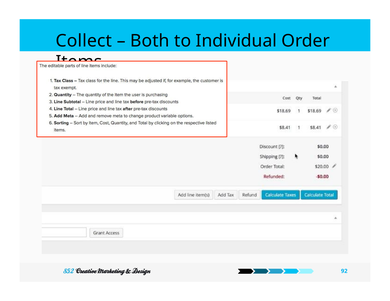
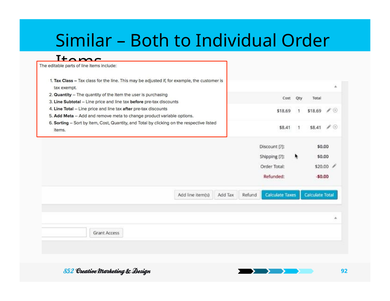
Collect: Collect -> Similar
